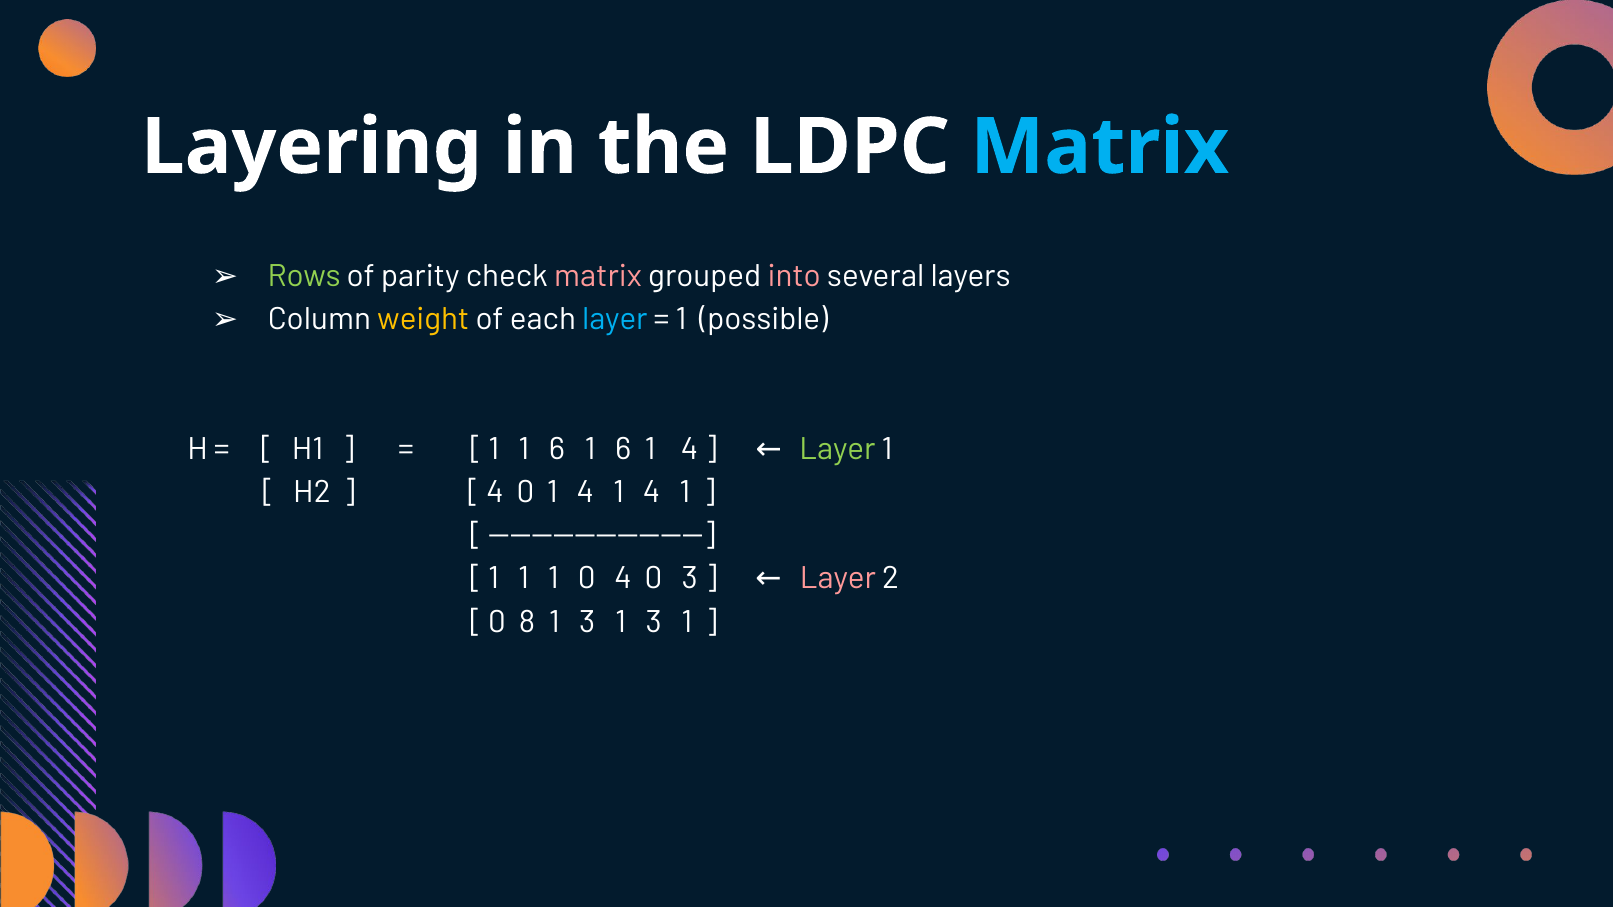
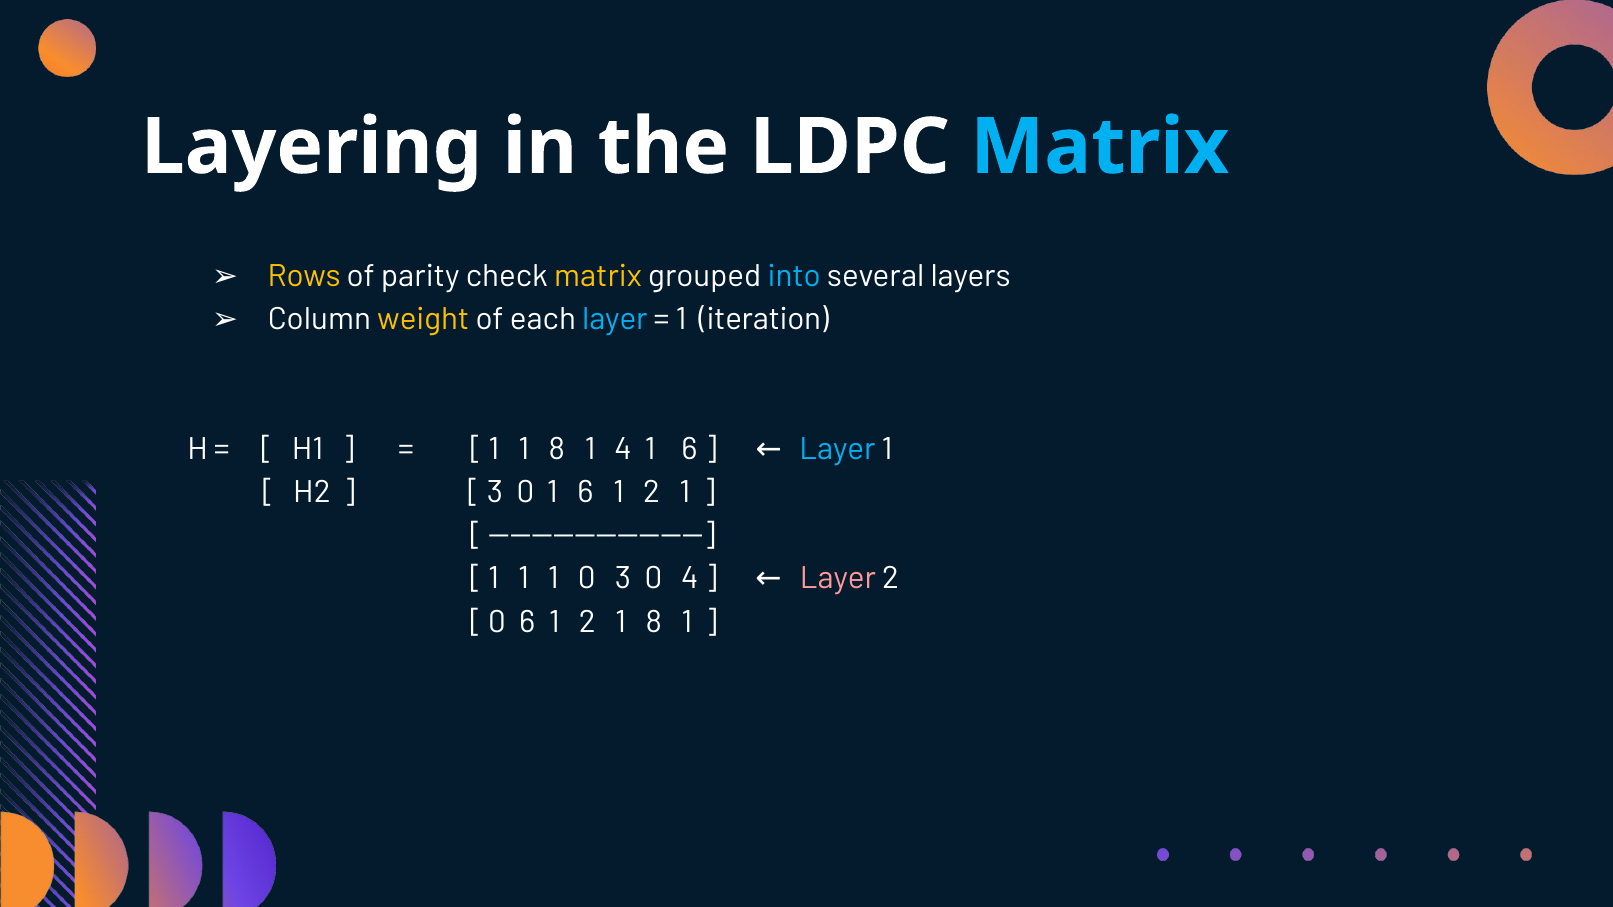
Rows colour: light green -> yellow
matrix at (598, 276) colour: pink -> yellow
into colour: pink -> light blue
possible: possible -> iteration
1 1 6: 6 -> 8
6 at (623, 449): 6 -> 4
4 at (690, 449): 4 -> 6
Layer at (837, 449) colour: light green -> light blue
4 at (495, 492): 4 -> 3
0 1 4: 4 -> 6
4 at (652, 492): 4 -> 2
0 4: 4 -> 3
0 3: 3 -> 4
0 8: 8 -> 6
3 at (587, 622): 3 -> 2
3 at (654, 622): 3 -> 8
